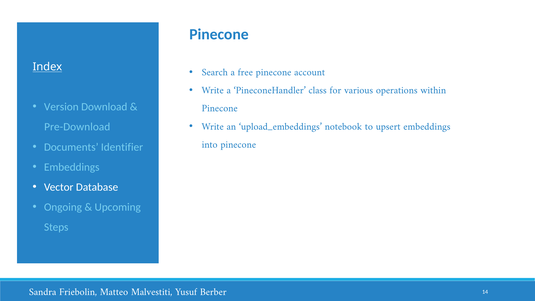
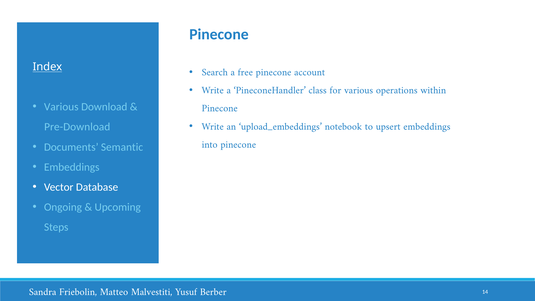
Version at (61, 107): Version -> Various
Identifier: Identifier -> Semantic
